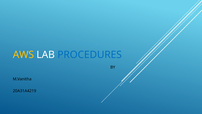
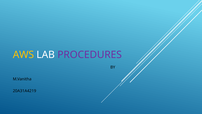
PROCEDURES colour: blue -> purple
